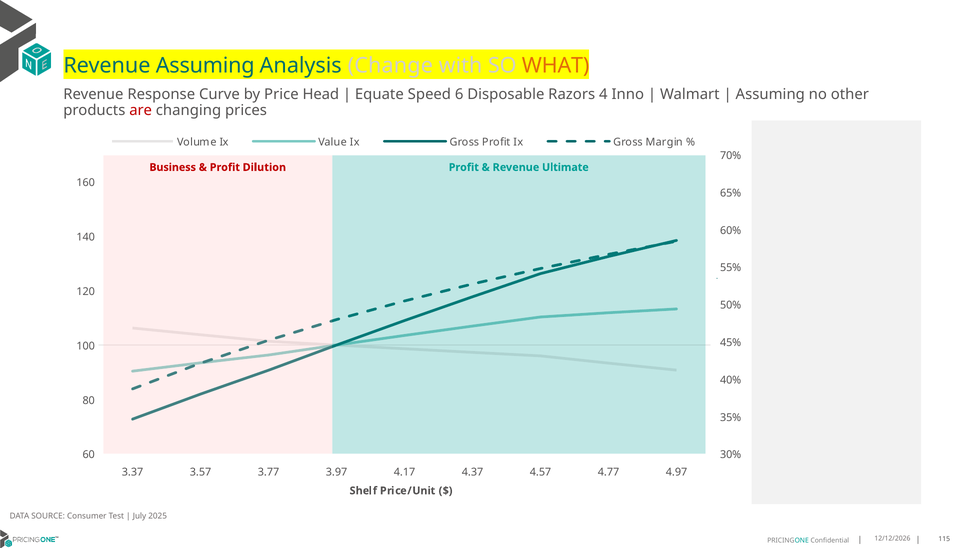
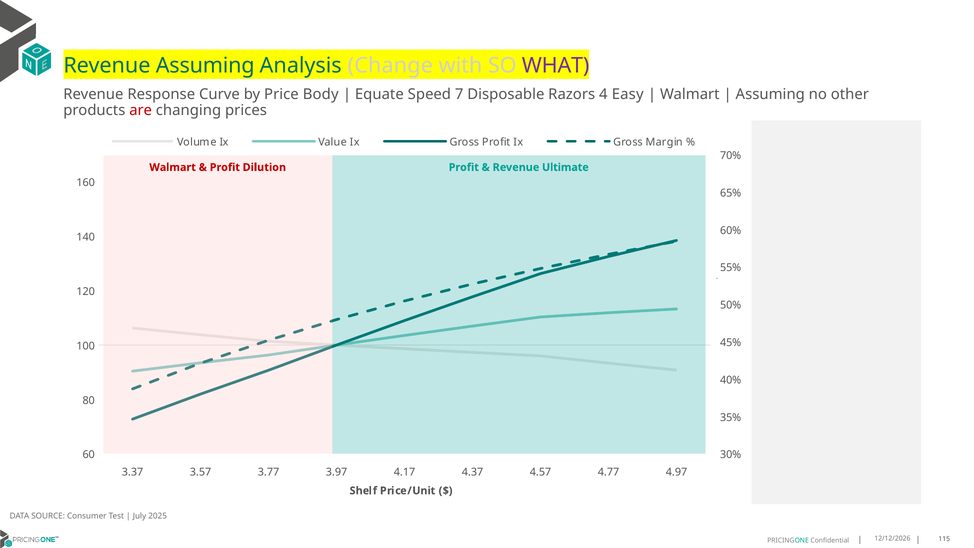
WHAT colour: orange -> purple
Head: Head -> Body
6: 6 -> 7
Inno: Inno -> Easy
Business at (173, 167): Business -> Walmart
